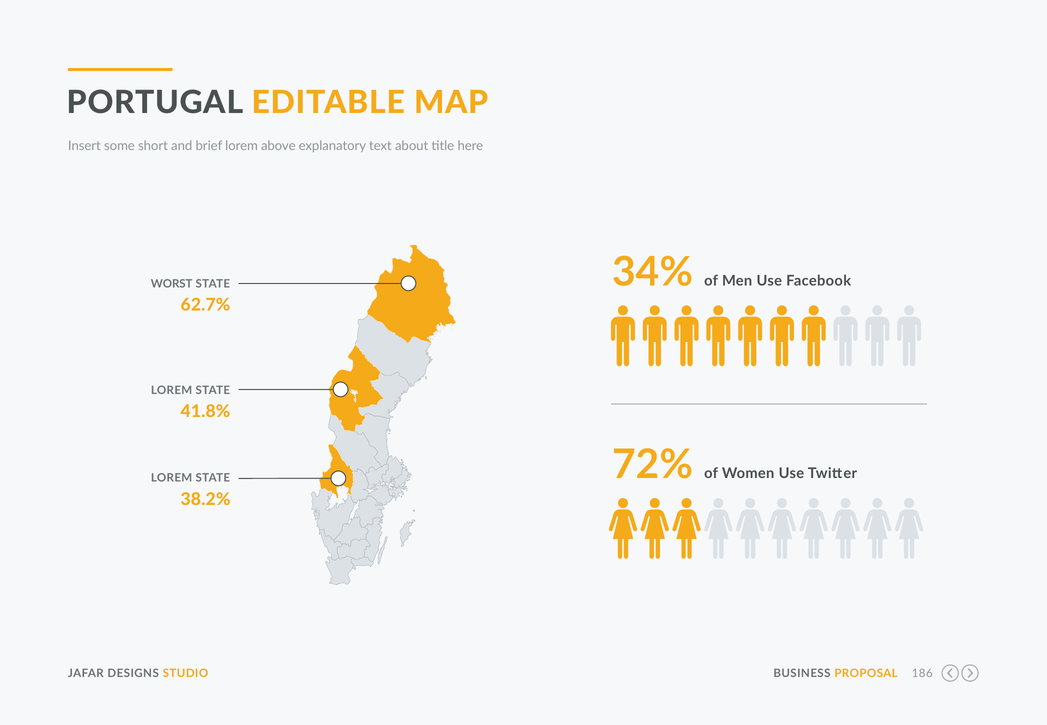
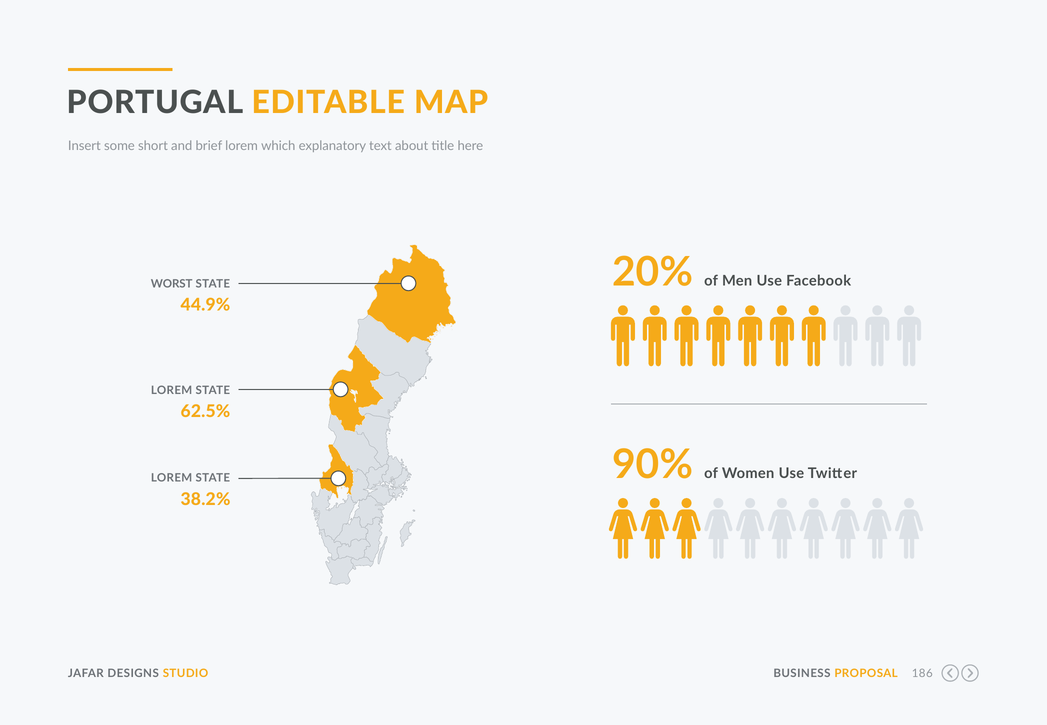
above: above -> which
34%: 34% -> 20%
62.7%: 62.7% -> 44.9%
41.8%: 41.8% -> 62.5%
72%: 72% -> 90%
